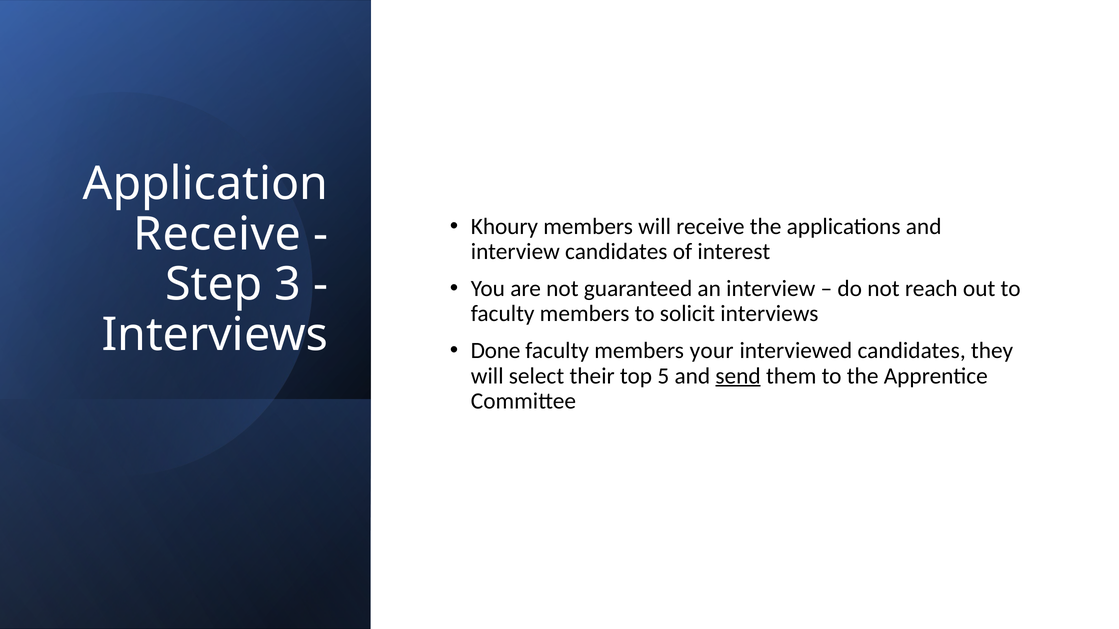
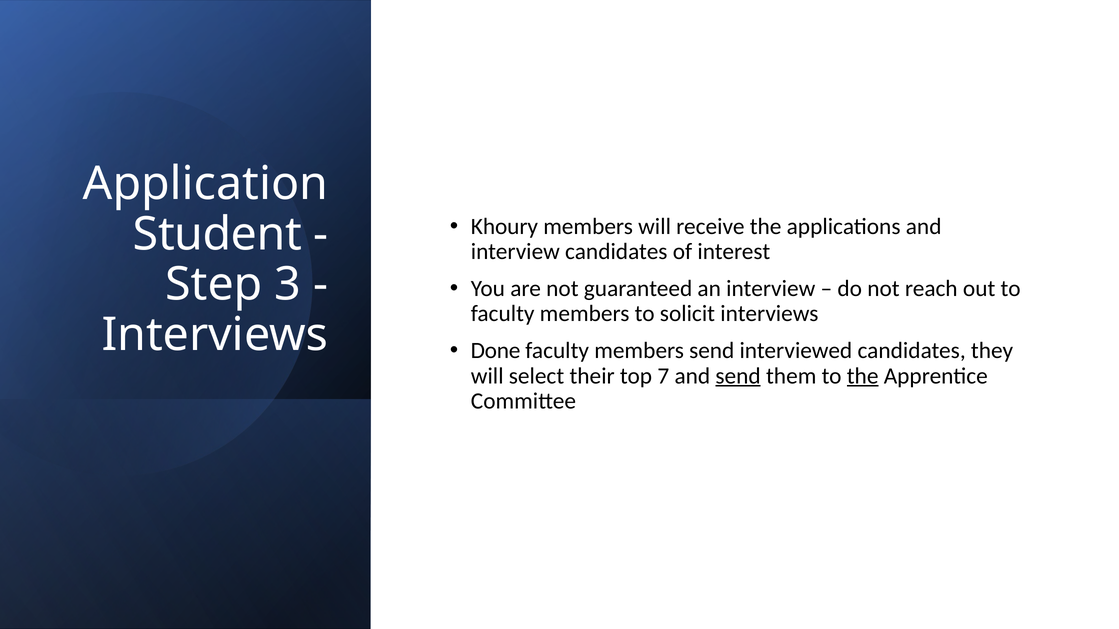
Receive at (217, 234): Receive -> Student
members your: your -> send
5: 5 -> 7
the at (863, 376) underline: none -> present
